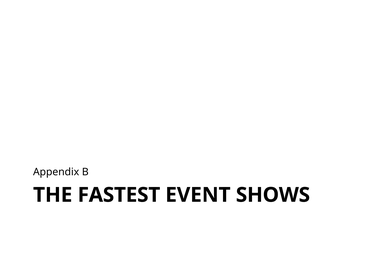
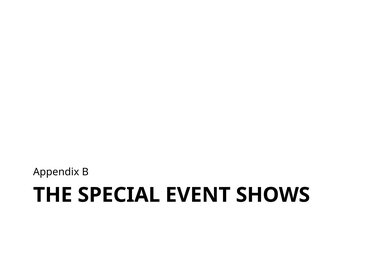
FASTEST: FASTEST -> SPECIAL
